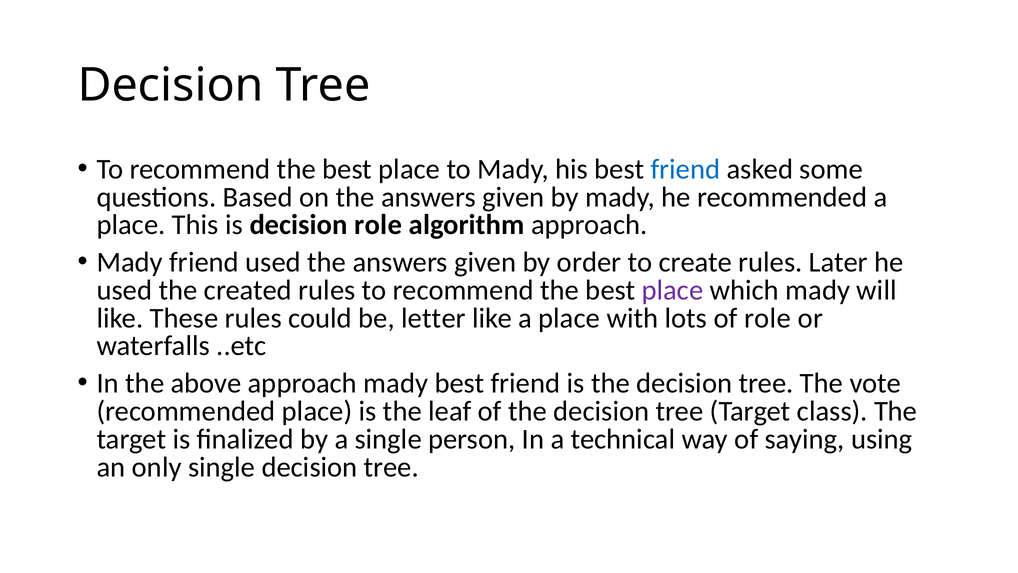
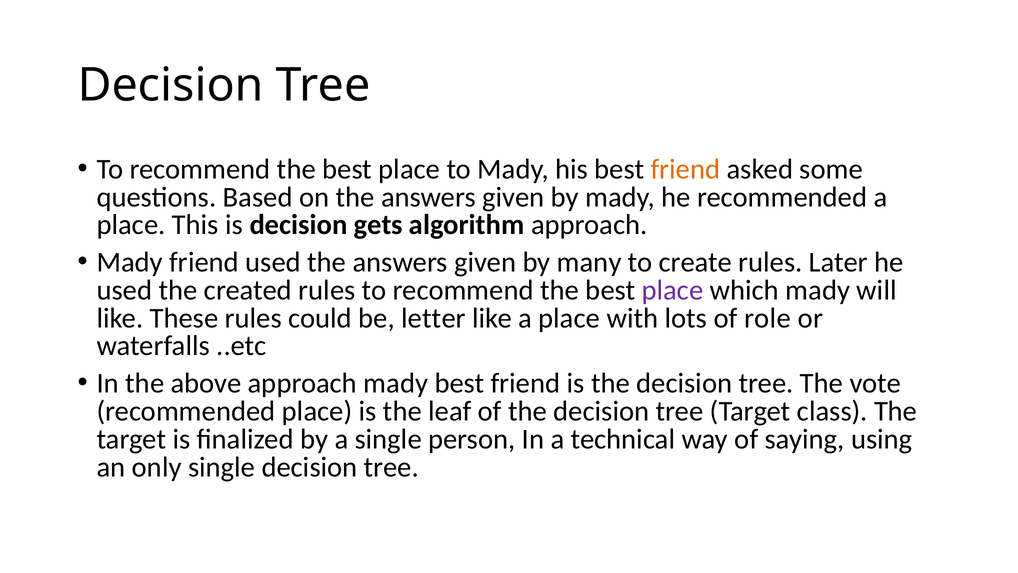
friend at (685, 169) colour: blue -> orange
decision role: role -> gets
order: order -> many
